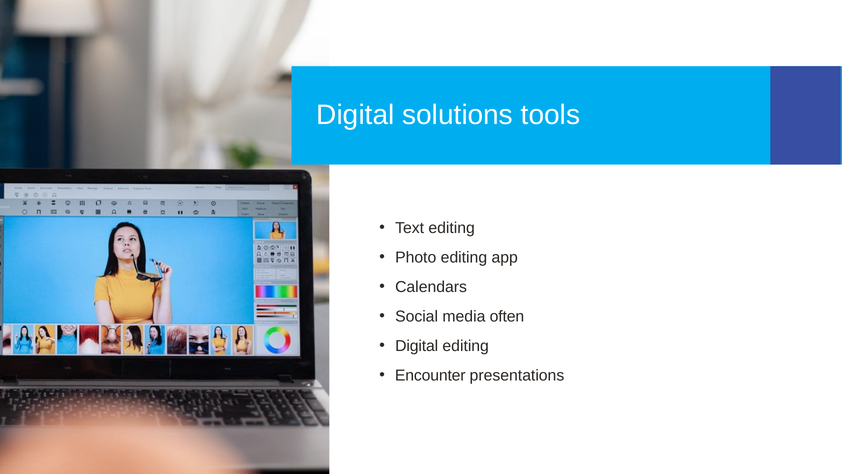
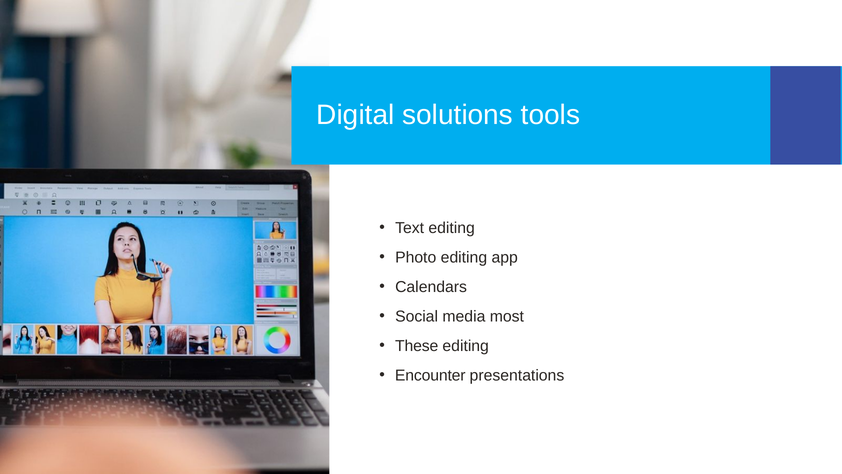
often: often -> most
Digital at (417, 346): Digital -> These
